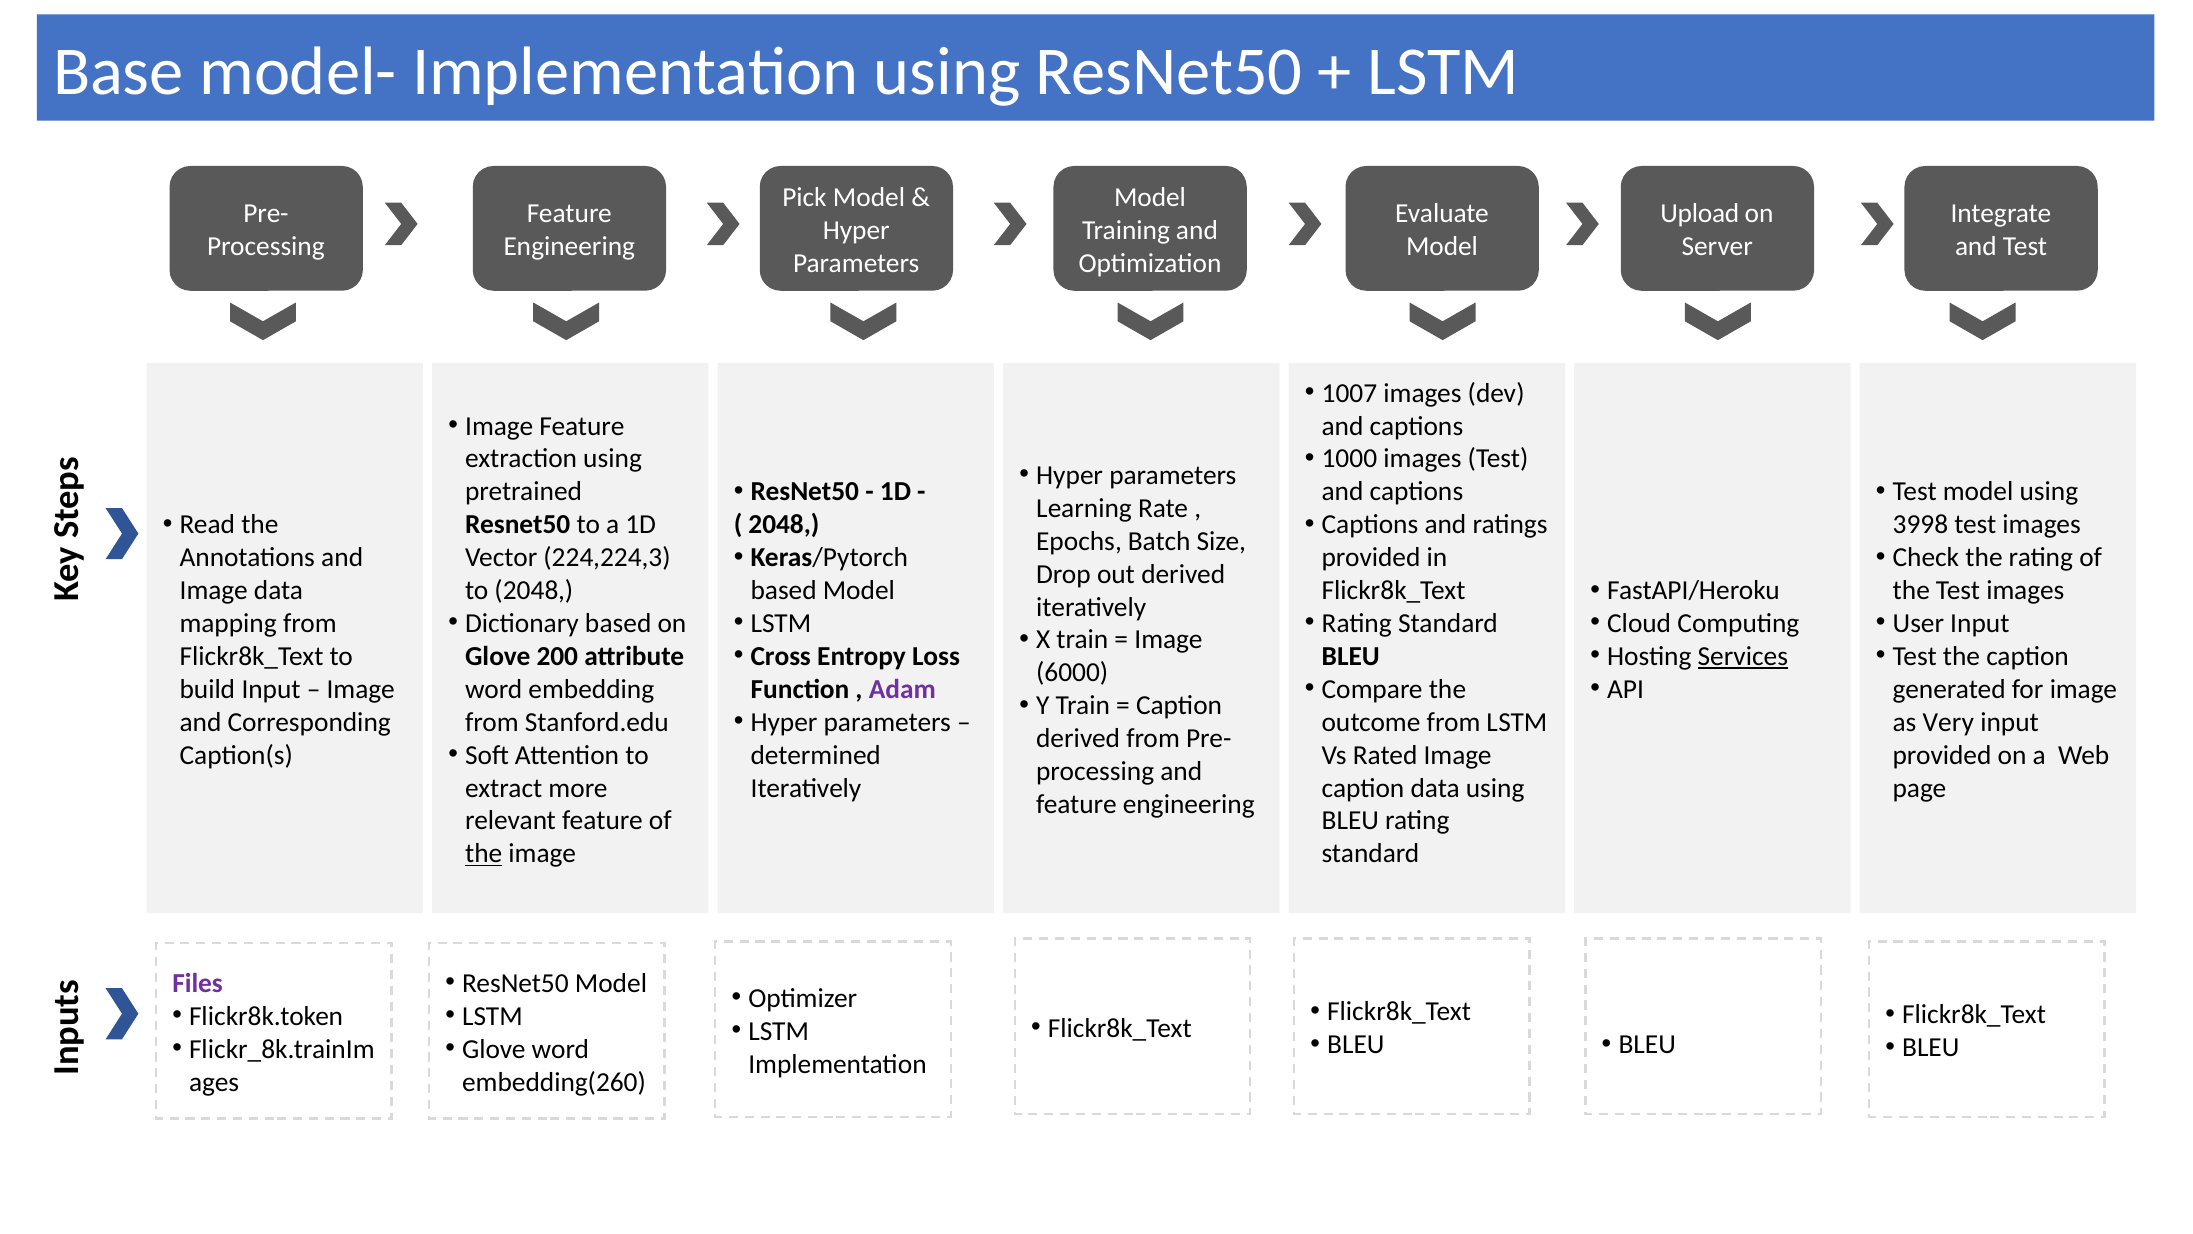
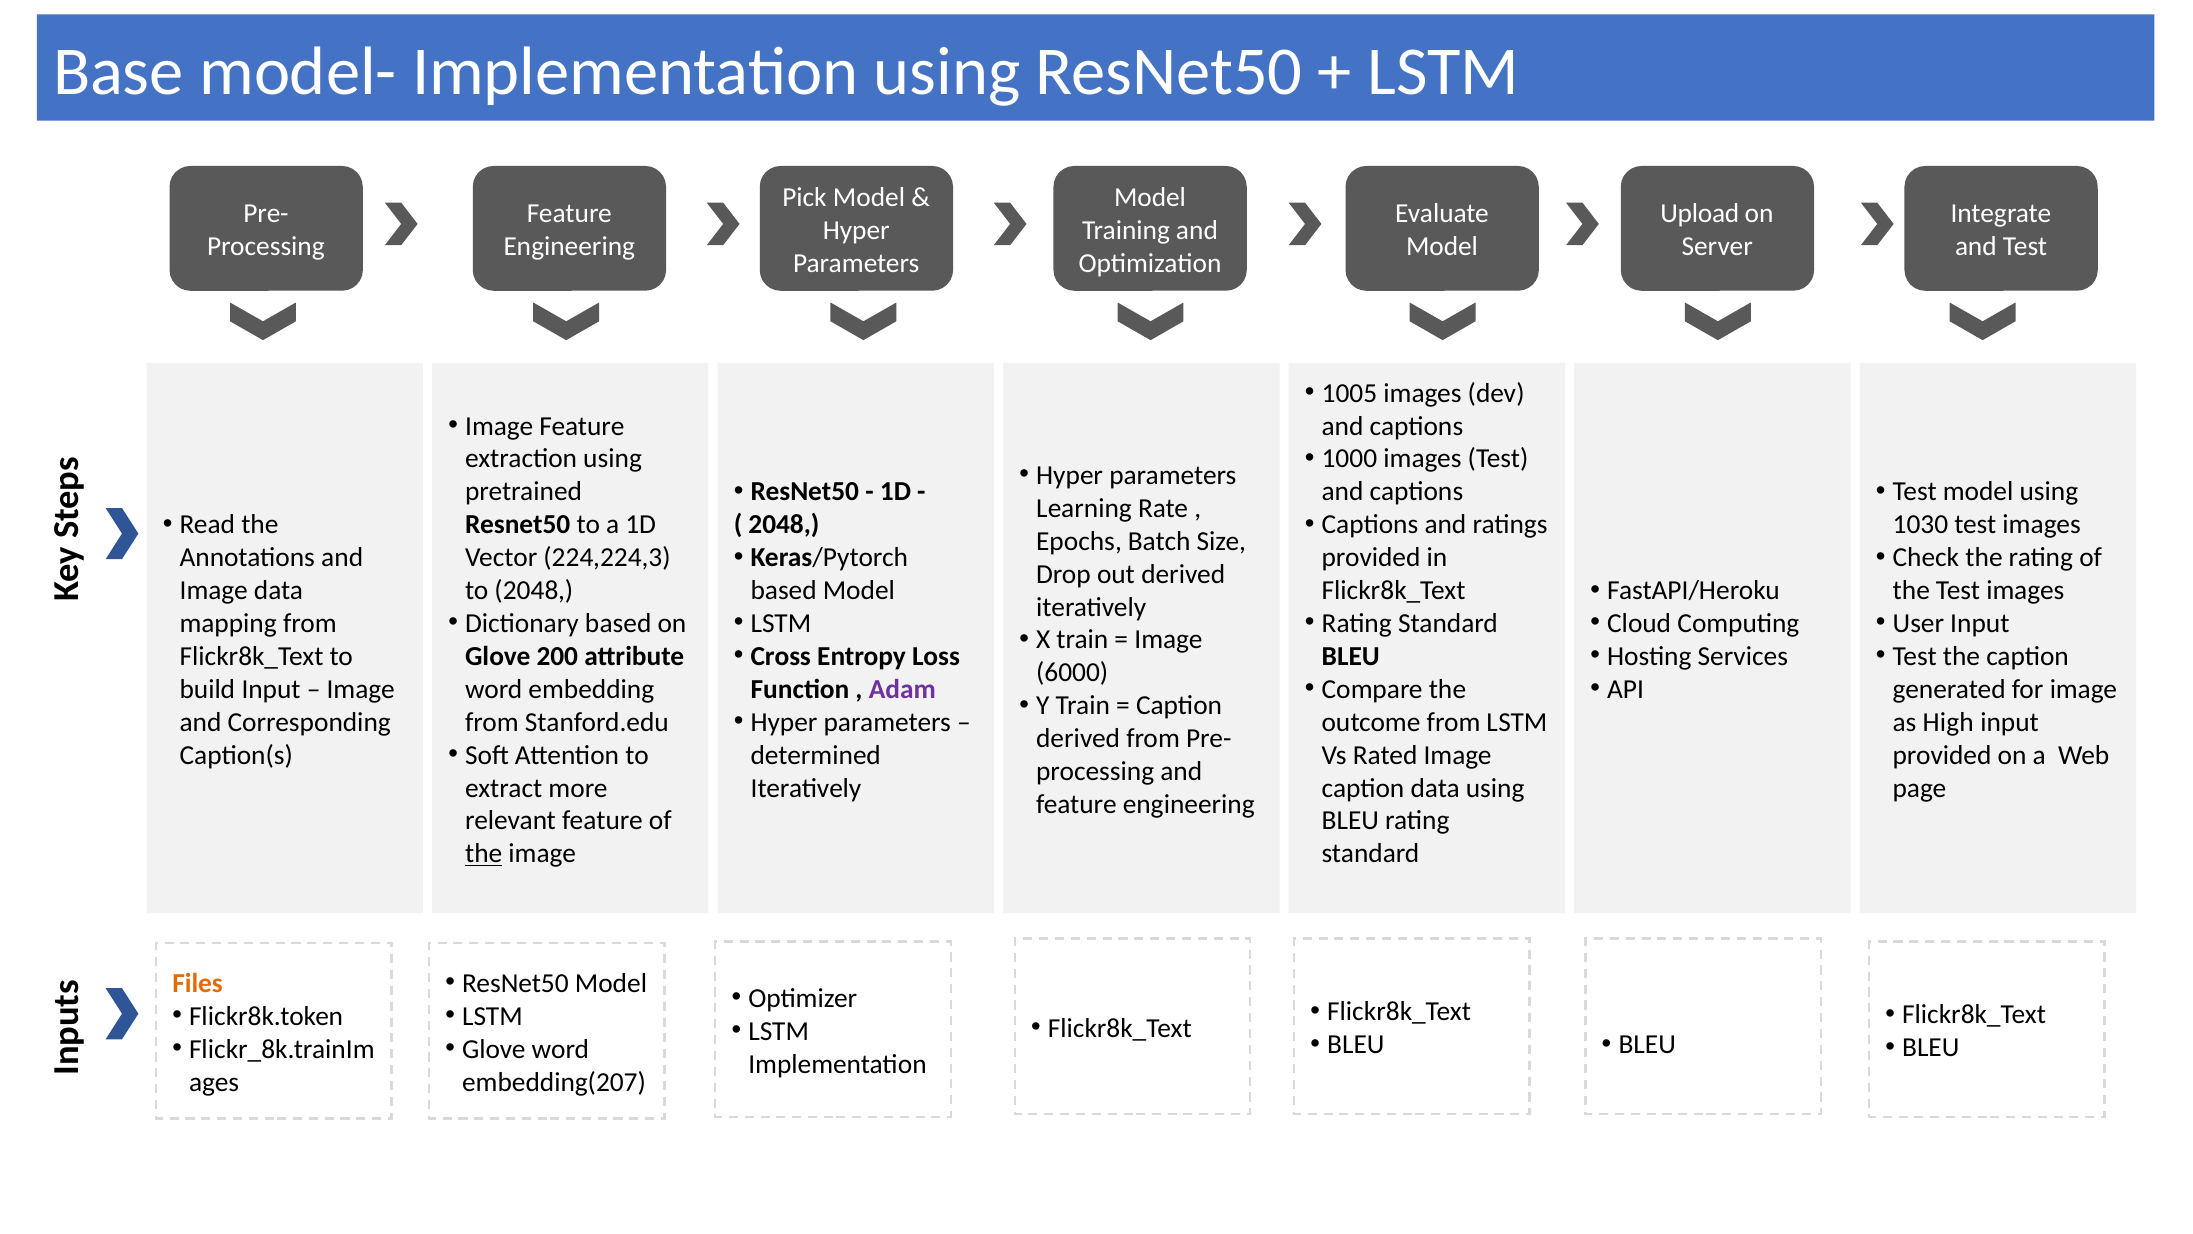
1007: 1007 -> 1005
3998: 3998 -> 1030
Services underline: present -> none
Very: Very -> High
Files colour: purple -> orange
embedding(260: embedding(260 -> embedding(207
